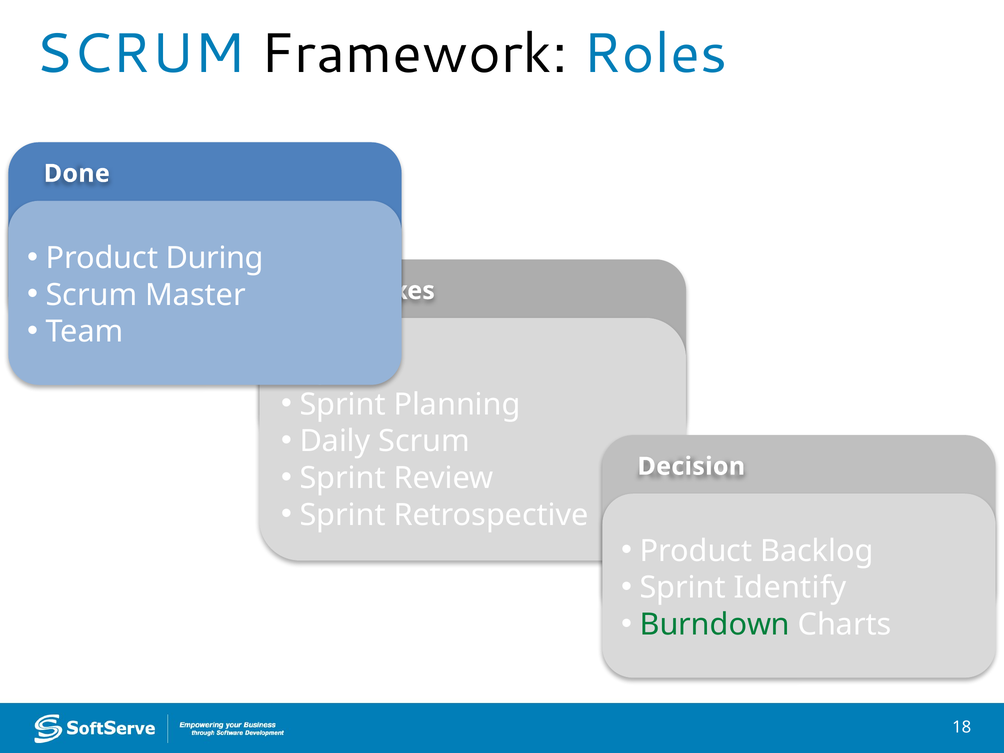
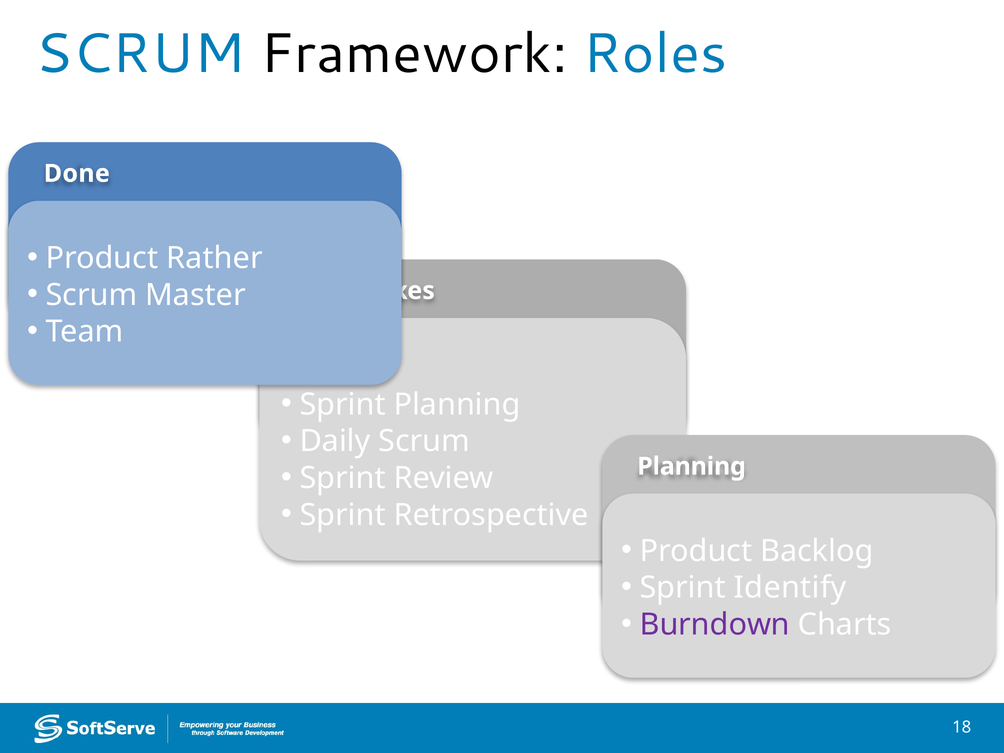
During: During -> Rather
Decision at (691, 466): Decision -> Planning
Burndown colour: green -> purple
